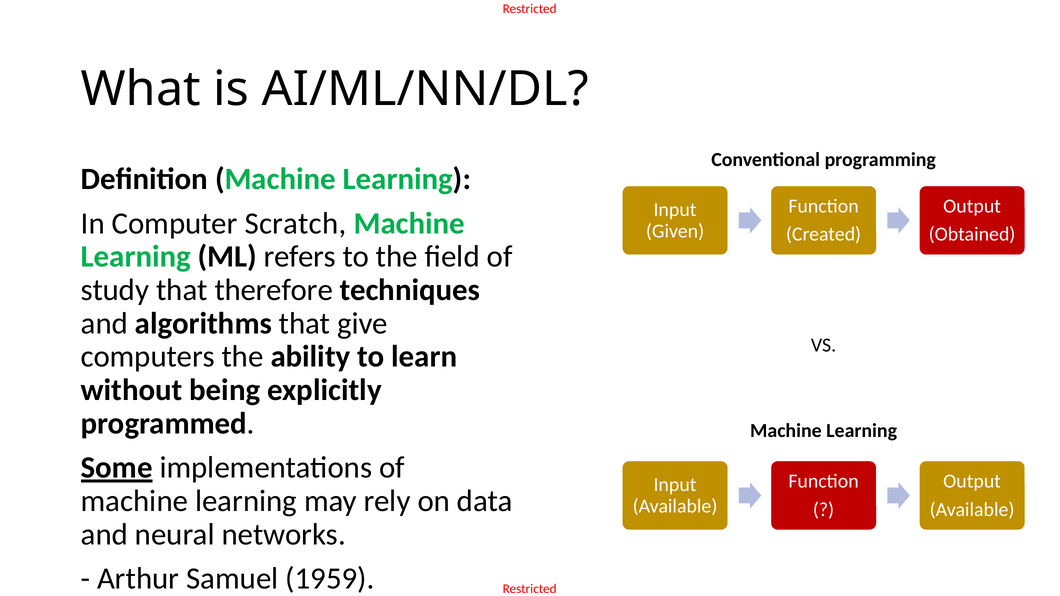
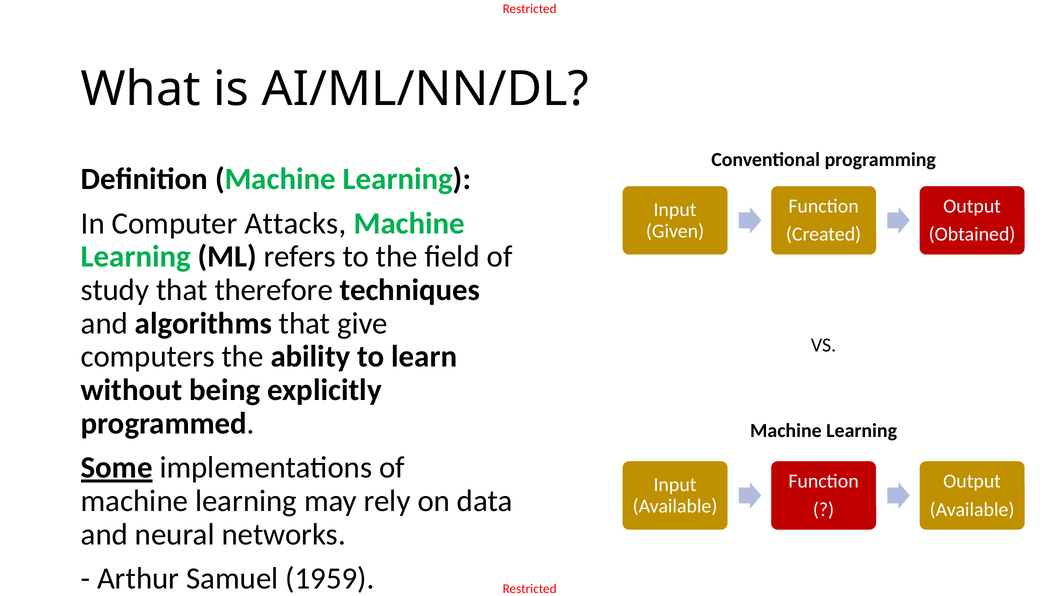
Scratch: Scratch -> Attacks
